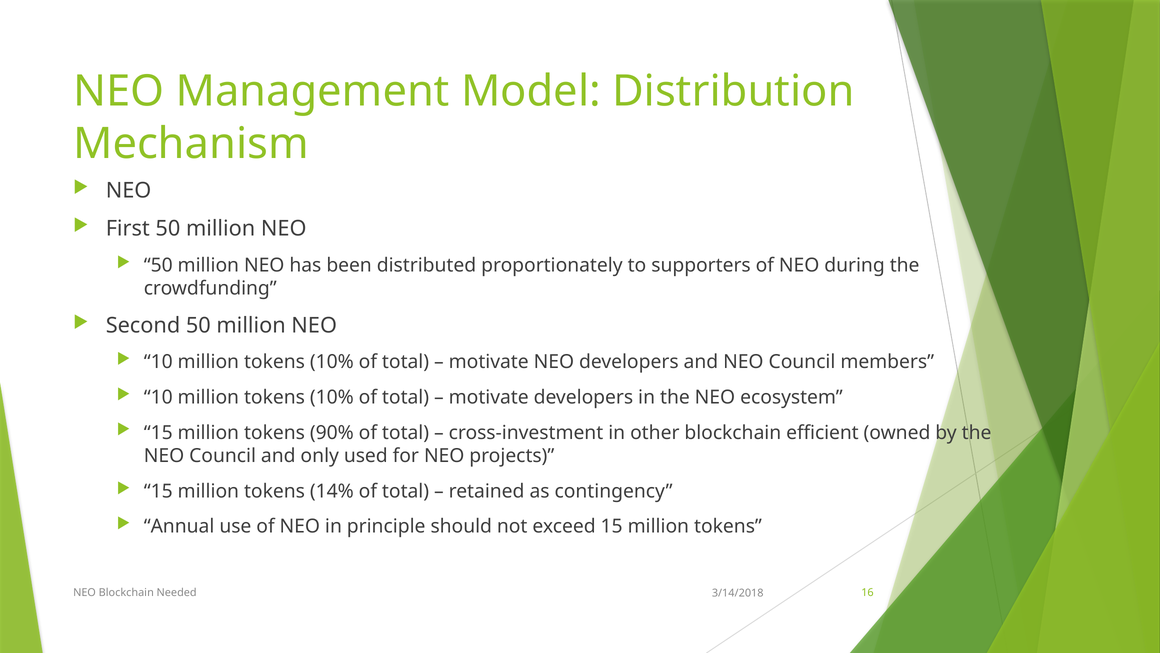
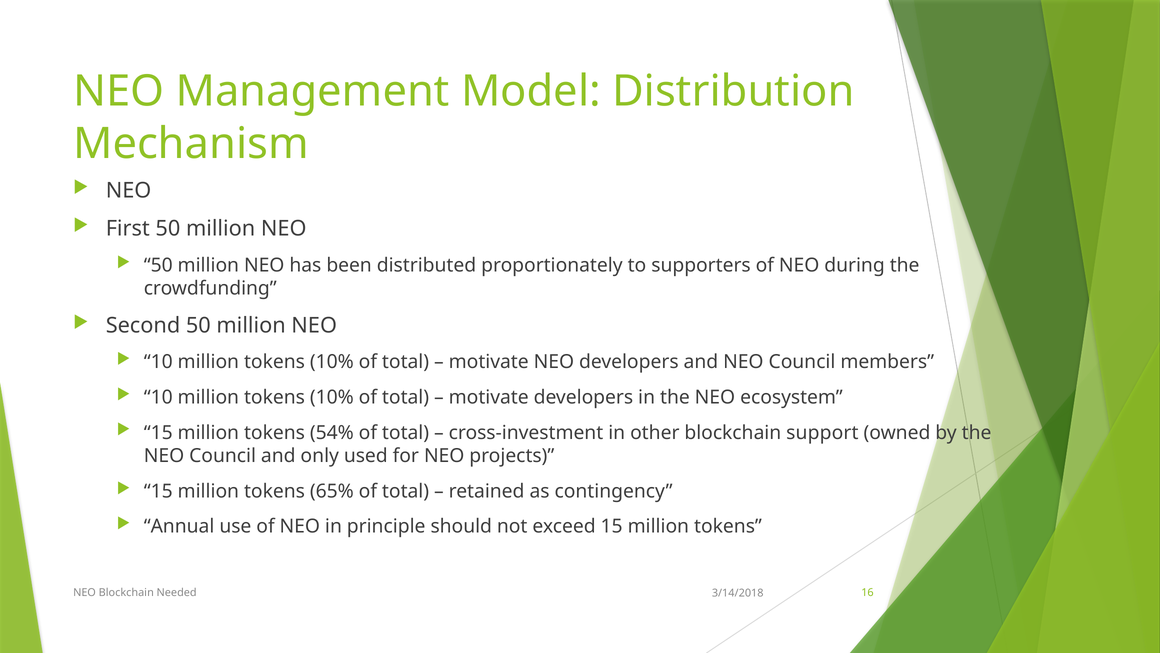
90%: 90% -> 54%
efficient: efficient -> support
14%: 14% -> 65%
